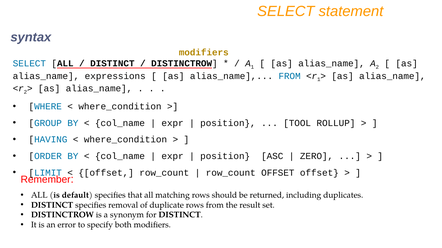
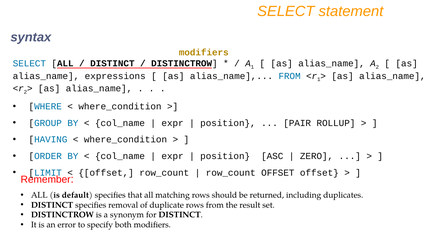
TOOL: TOOL -> PAIR
